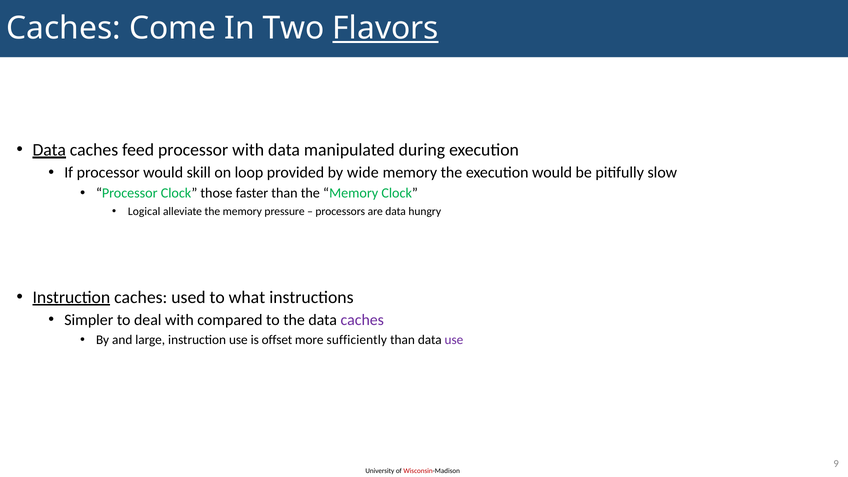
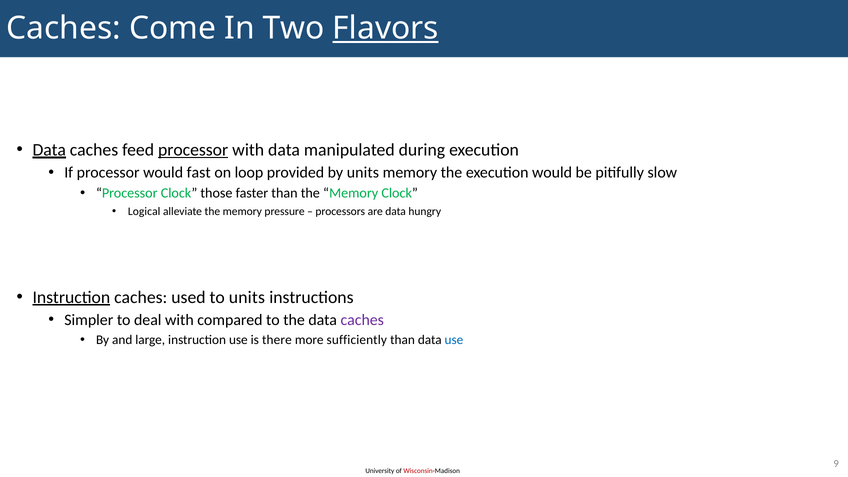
processor at (193, 150) underline: none -> present
skill: skill -> fast
by wide: wide -> units
to what: what -> units
offset: offset -> there
use at (454, 340) colour: purple -> blue
